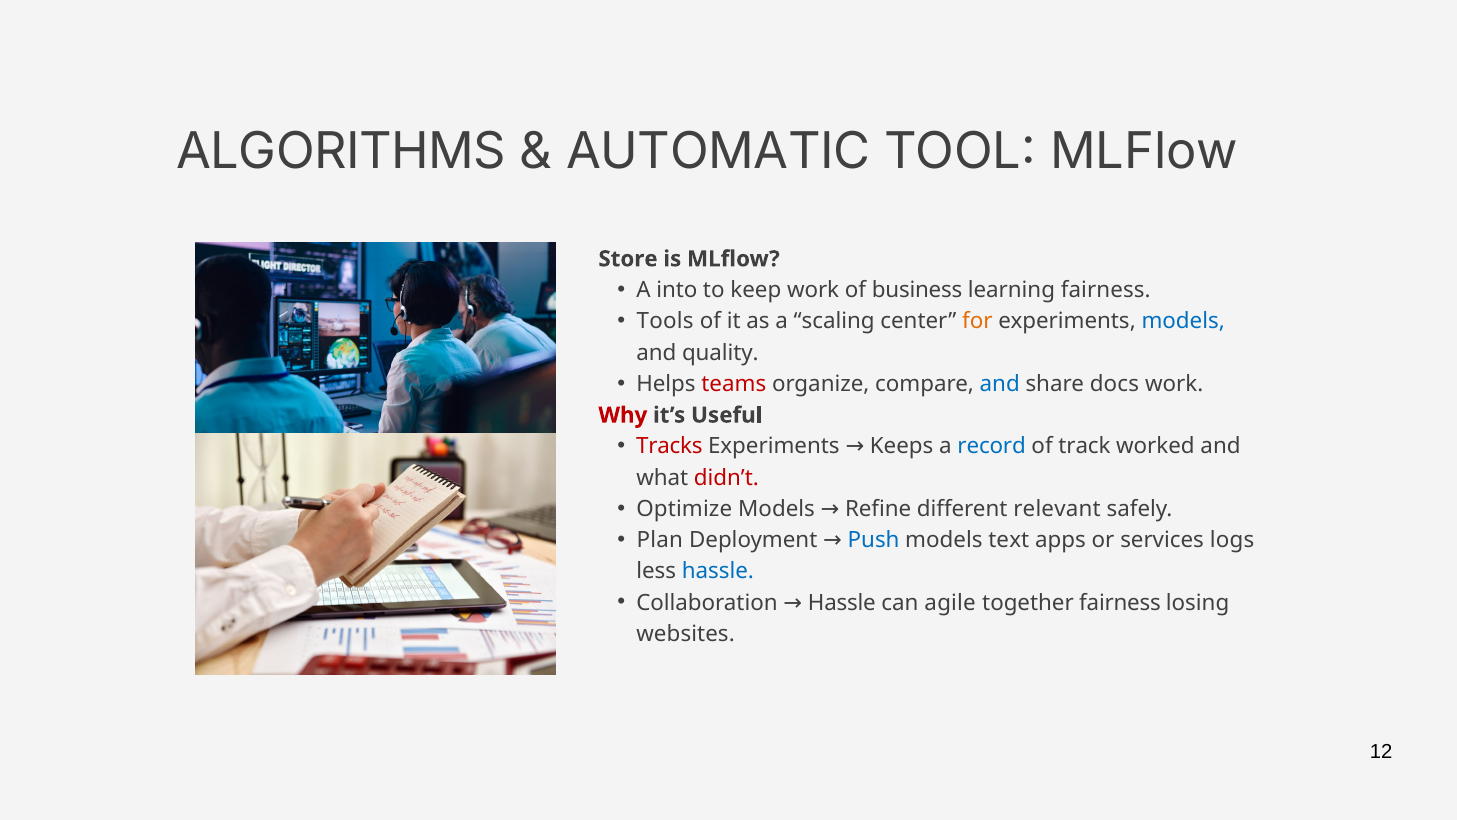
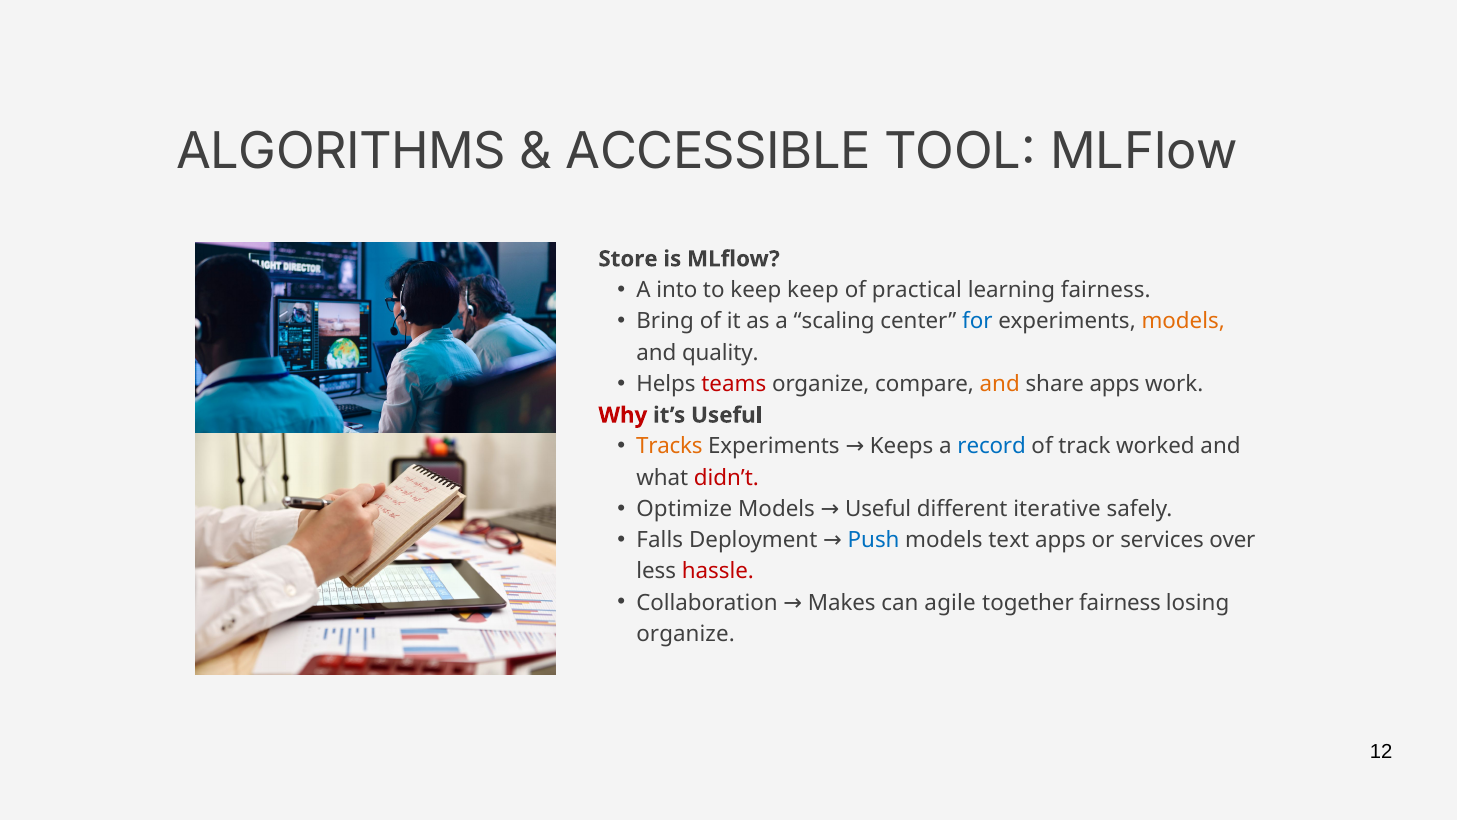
AUTOMATIC: AUTOMATIC -> ACCESSIBLE
keep work: work -> keep
business: business -> practical
Tools: Tools -> Bring
for colour: orange -> blue
models at (1183, 321) colour: blue -> orange
and at (1000, 384) colour: blue -> orange
share docs: docs -> apps
Tracks colour: red -> orange
Models Refine: Refine -> Useful
relevant: relevant -> iterative
Plan: Plan -> Falls
logs: logs -> over
hassle at (718, 571) colour: blue -> red
Collaboration Hassle: Hassle -> Makes
websites at (686, 634): websites -> organize
